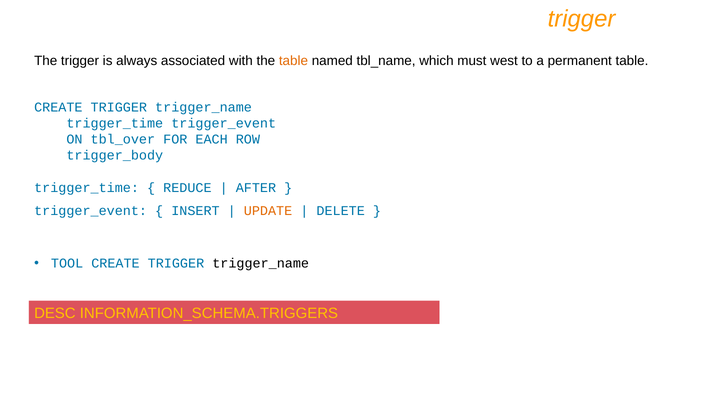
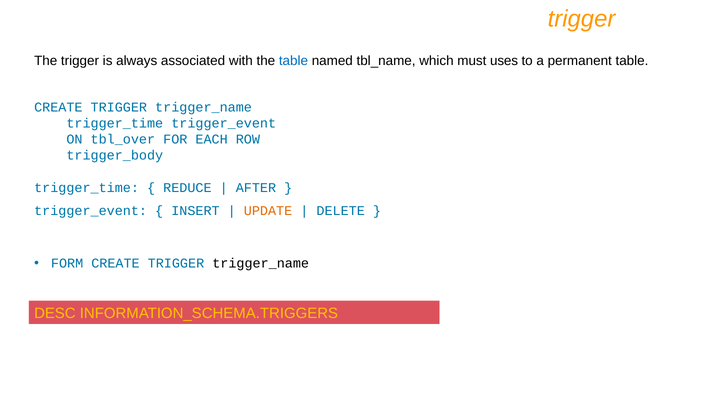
table at (293, 61) colour: orange -> blue
west: west -> uses
TOOL: TOOL -> FORM
